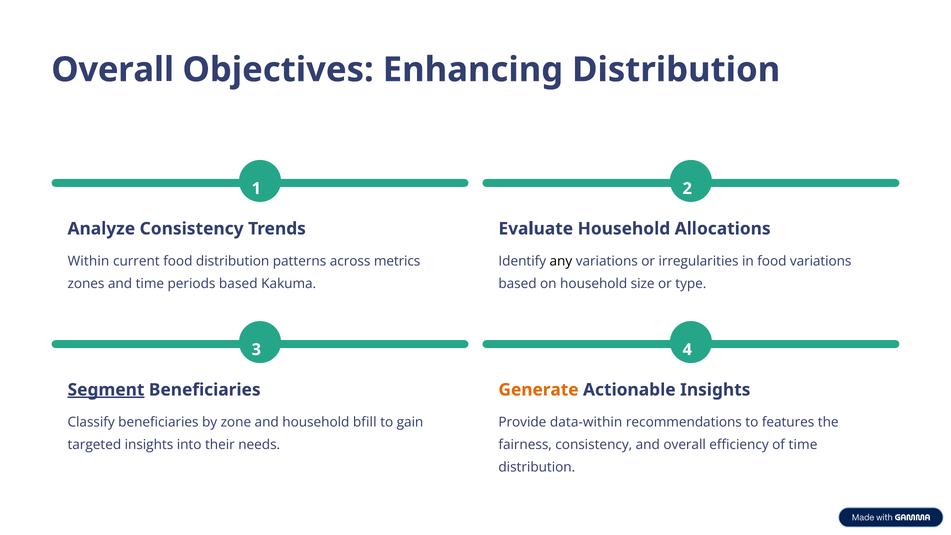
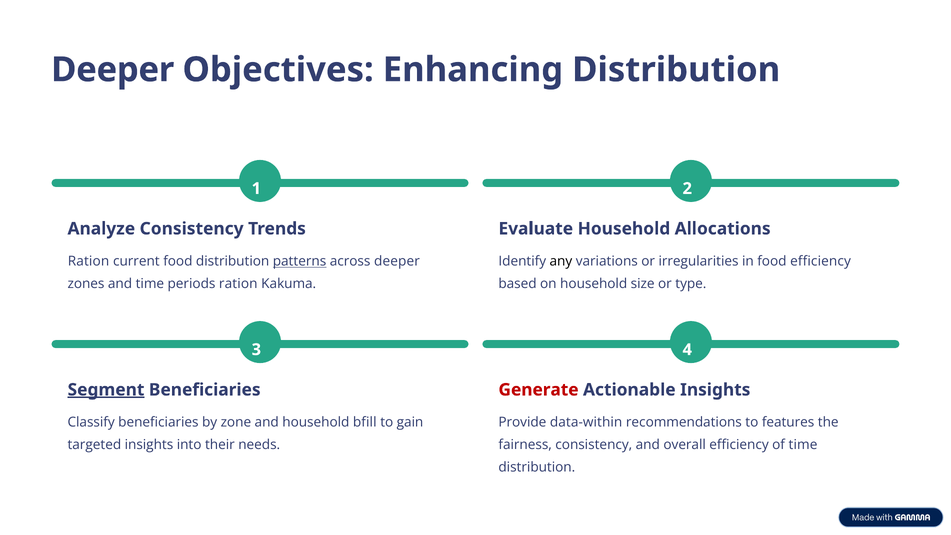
Overall at (113, 70): Overall -> Deeper
Within at (88, 261): Within -> Ration
patterns underline: none -> present
across metrics: metrics -> deeper
food variations: variations -> efficiency
periods based: based -> ration
Generate colour: orange -> red
